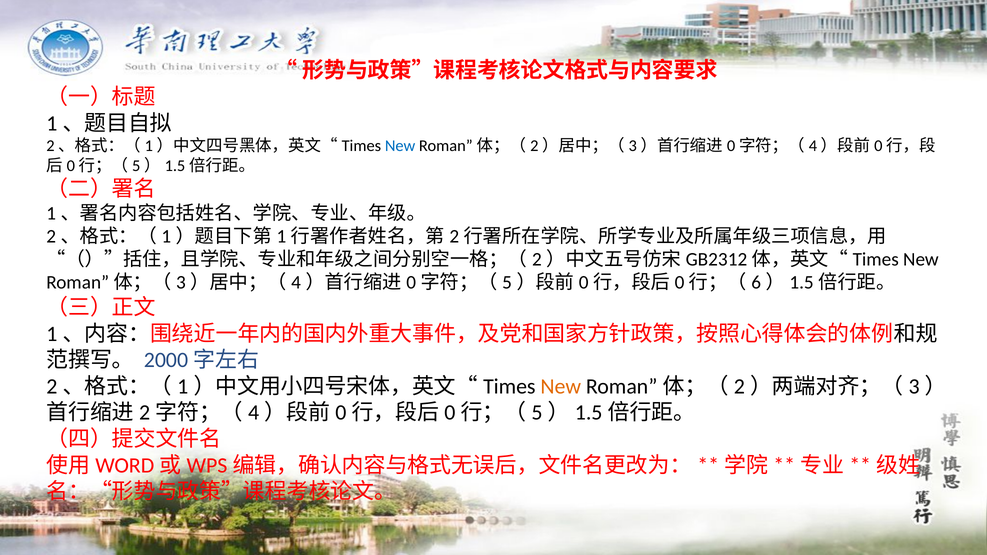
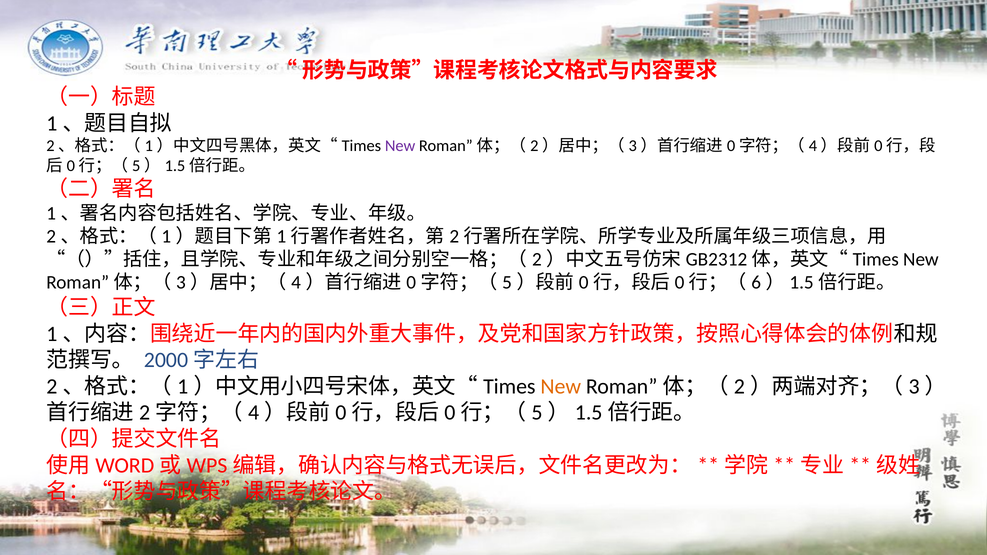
New at (400, 146) colour: blue -> purple
